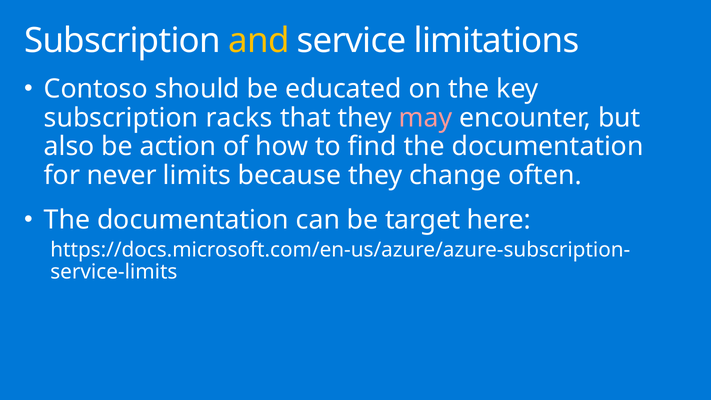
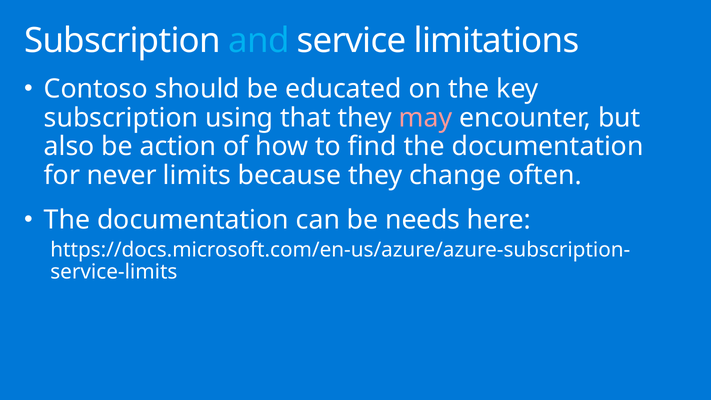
and colour: yellow -> light blue
racks: racks -> using
target: target -> needs
